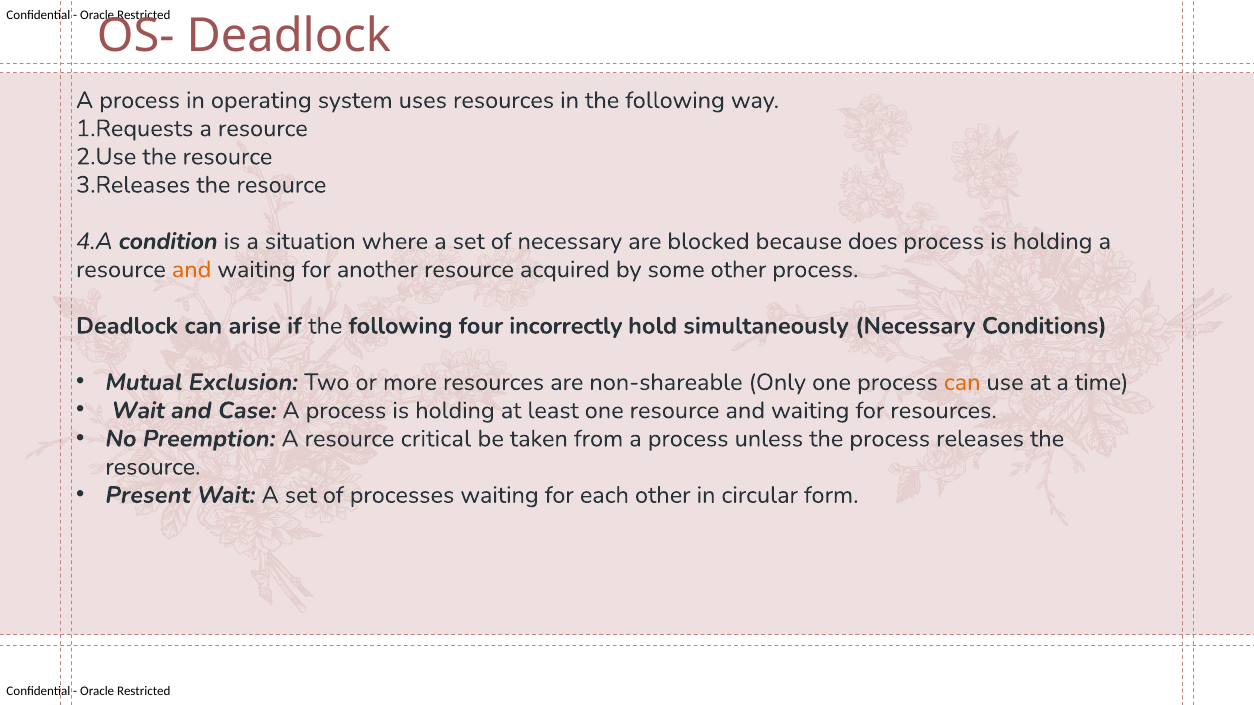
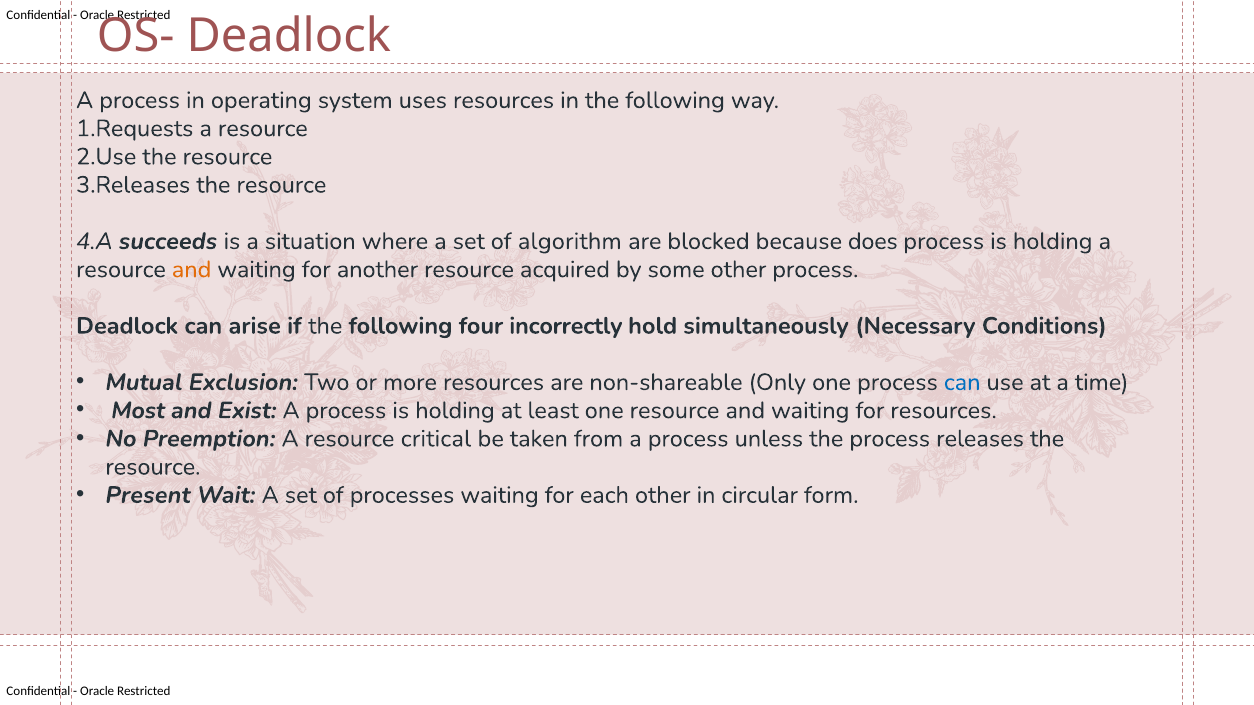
condition: condition -> succeeds
of necessary: necessary -> algorithm
can at (962, 382) colour: orange -> blue
Wait at (138, 411): Wait -> Most
Case: Case -> Exist
